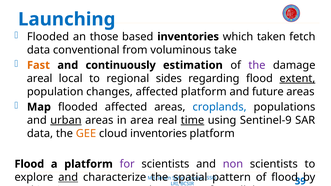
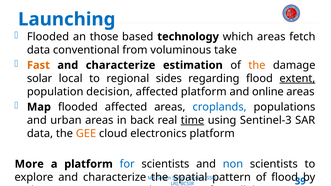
based inventories: inventories -> technology
which taken: taken -> areas
continuously at (121, 65): continuously -> characterize
the at (257, 65) colour: purple -> orange
areal: areal -> solar
population changes: changes -> decision
and future: future -> online
urban underline: present -> none
area: area -> back
Sentinel-9: Sentinel-9 -> Sentinel-3
cloud inventories: inventories -> electronics
Flood at (29, 164): Flood -> More
for at (127, 164) colour: purple -> blue
non colour: purple -> blue
and at (68, 177) underline: present -> none
